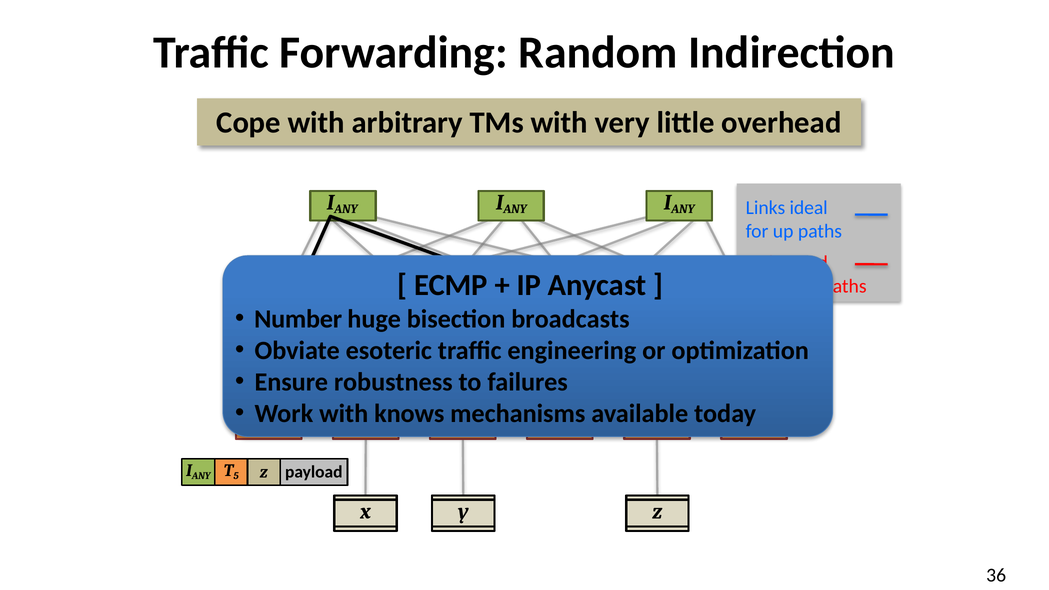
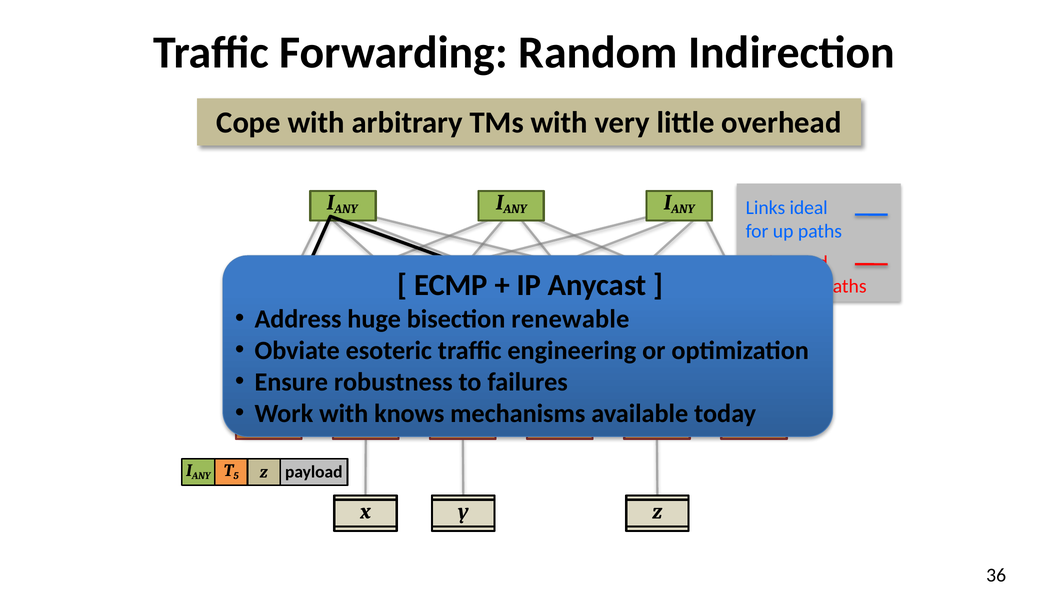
Number: Number -> Address
broadcasts: broadcasts -> renewable
